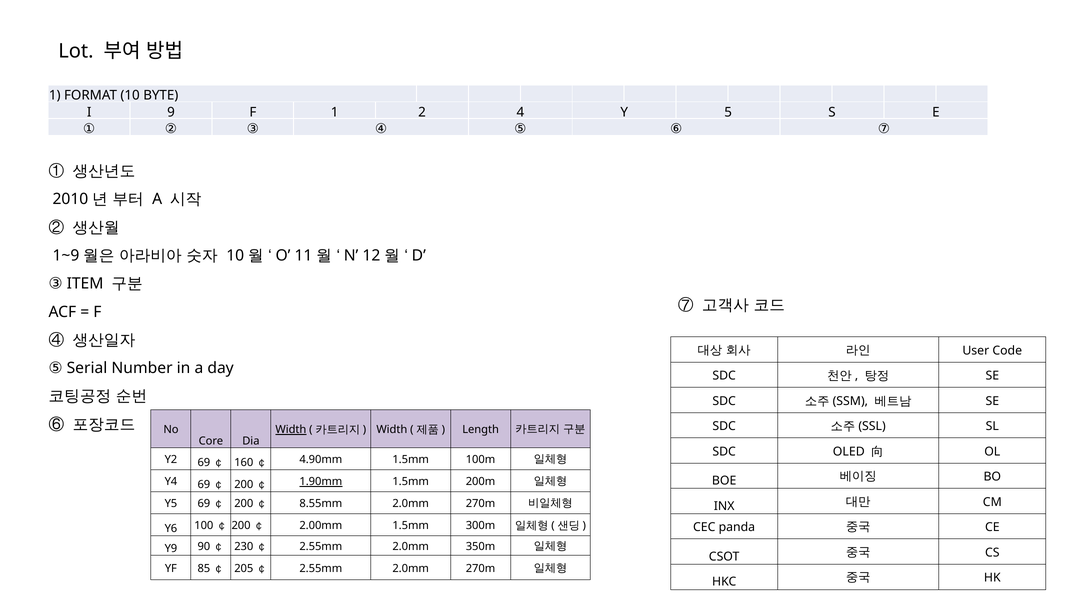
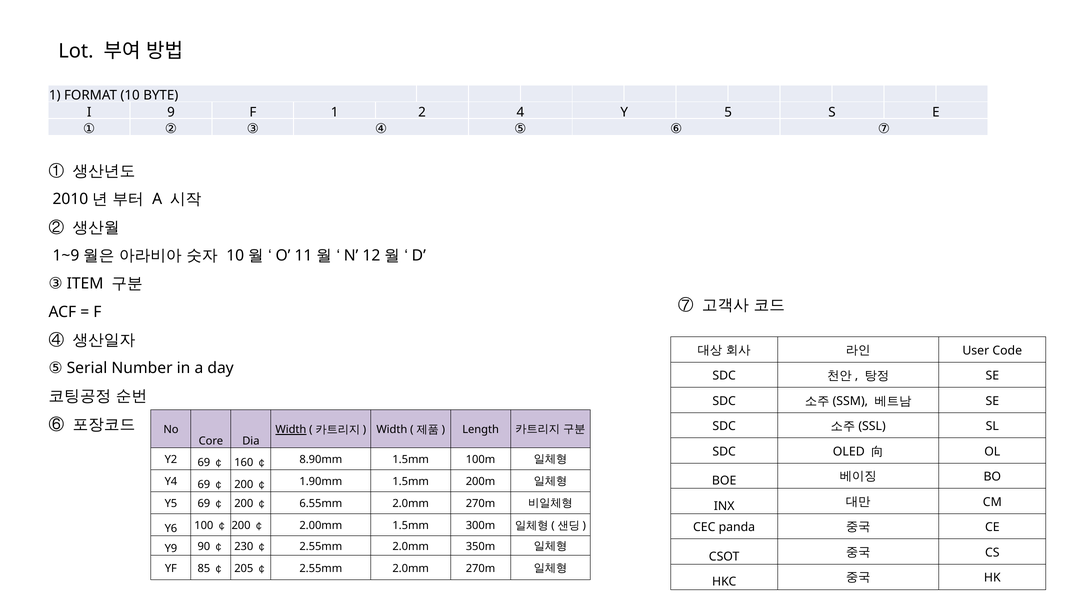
4.90mm: 4.90mm -> 8.90mm
1.90mm underline: present -> none
8.55mm: 8.55mm -> 6.55mm
